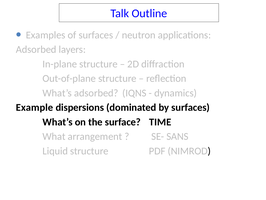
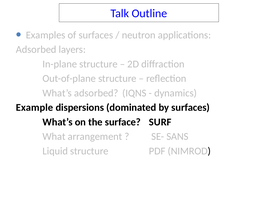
TIME: TIME -> SURF
